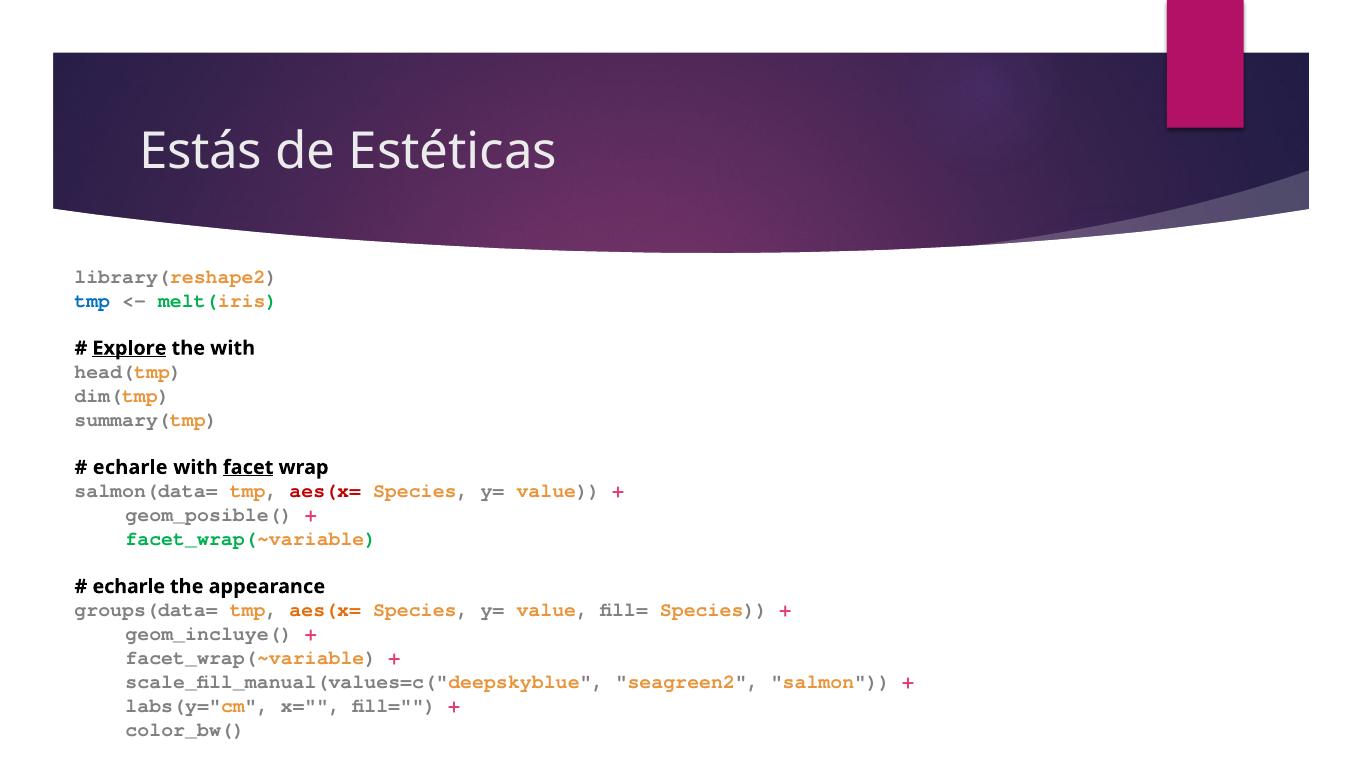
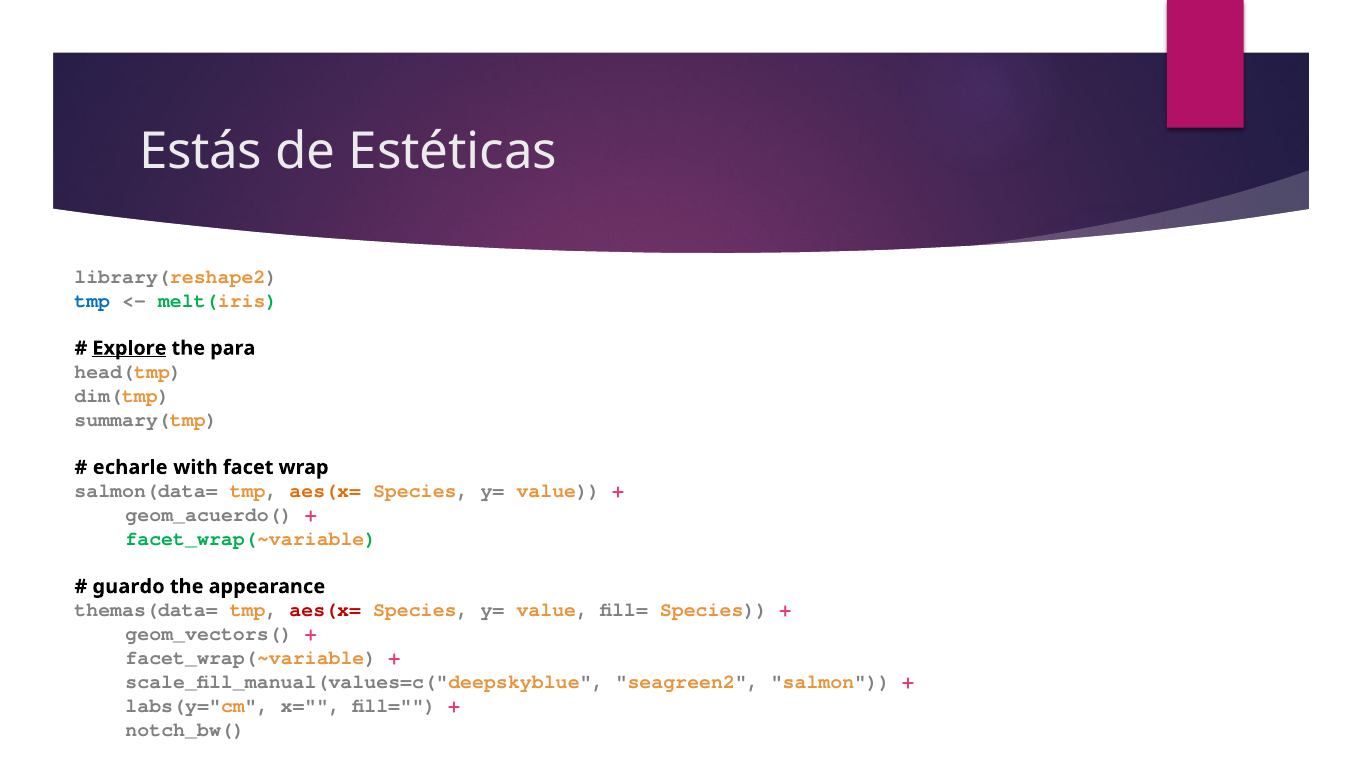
the with: with -> para
facet underline: present -> none
aes(x= at (325, 492) colour: red -> orange
geom_posible(: geom_posible( -> geom_acuerdo(
echarle at (129, 587): echarle -> guardo
groups(data=: groups(data= -> themas(data=
aes(x= at (325, 611) colour: orange -> red
geom_incluye(: geom_incluye( -> geom_vectors(
color_bw(: color_bw( -> notch_bw(
